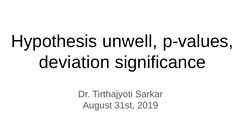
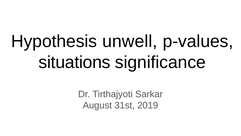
deviation: deviation -> situations
